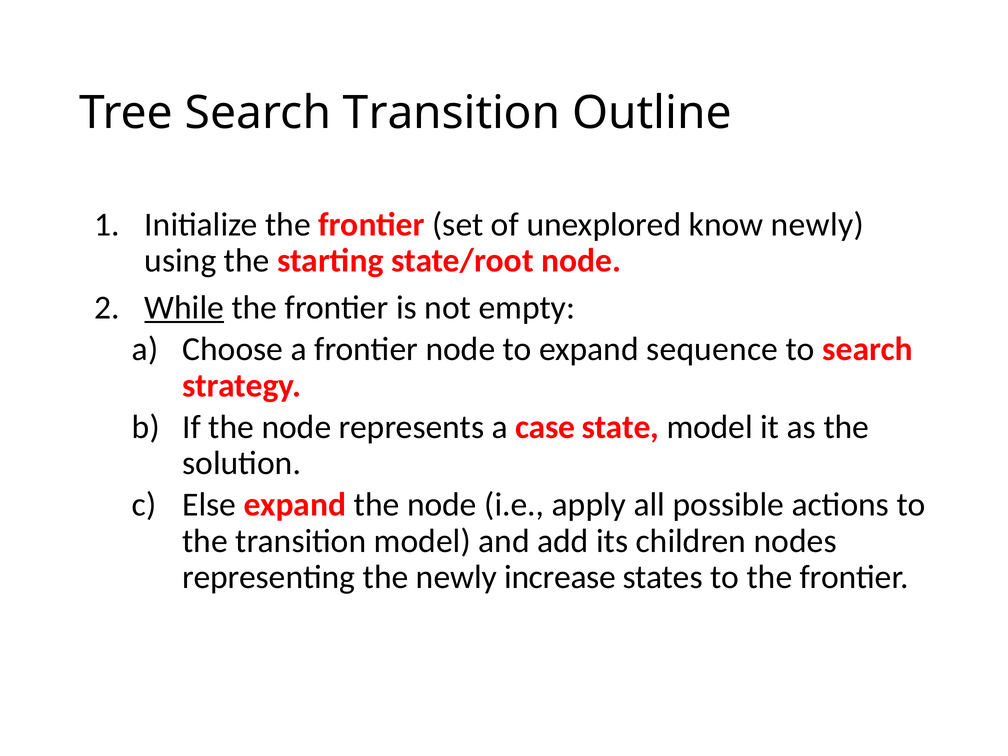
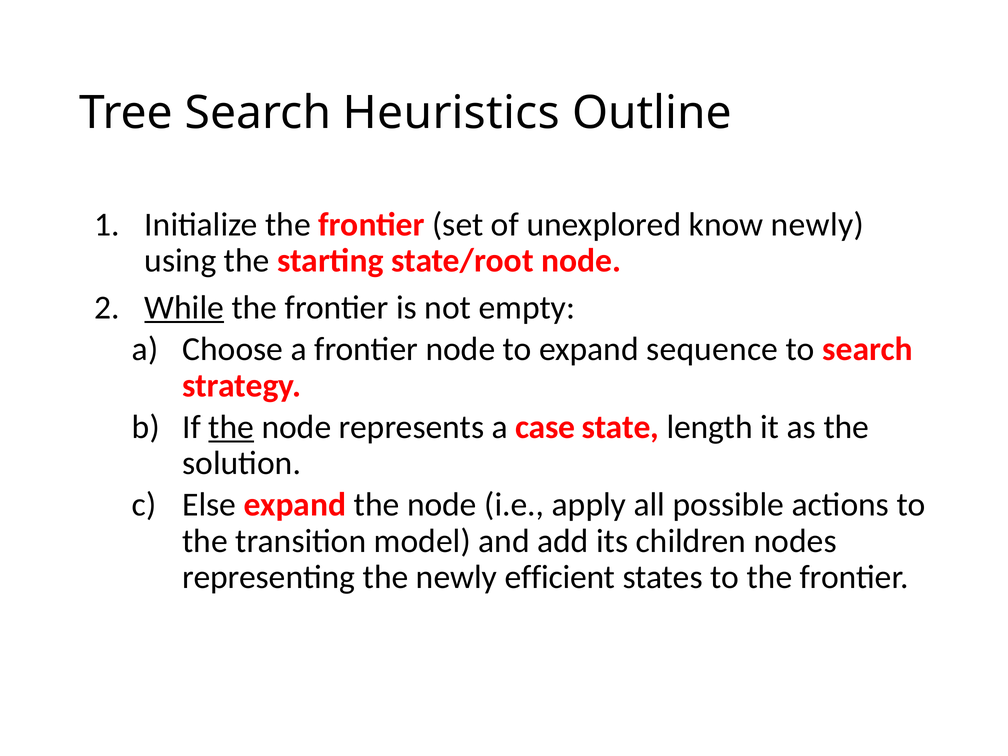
Search Transition: Transition -> Heuristics
the at (231, 427) underline: none -> present
state model: model -> length
increase: increase -> efficient
